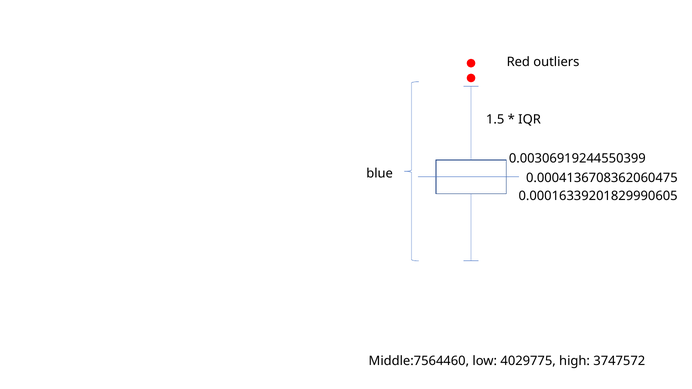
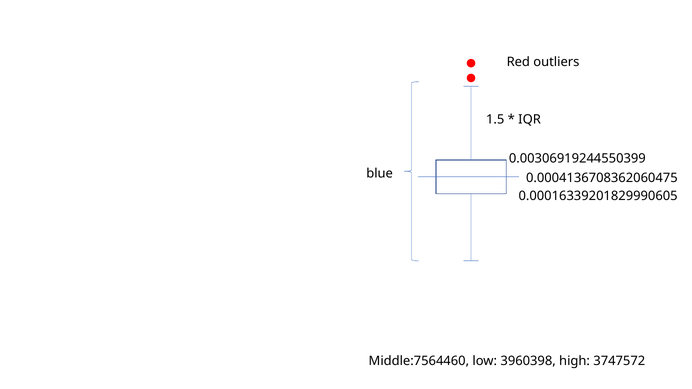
4029775: 4029775 -> 3960398
